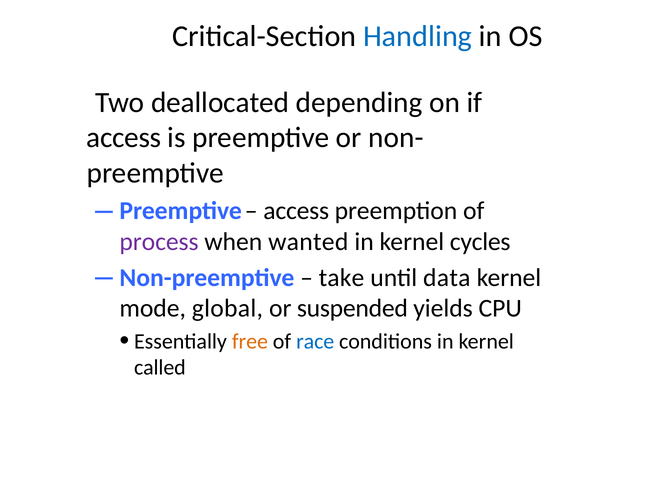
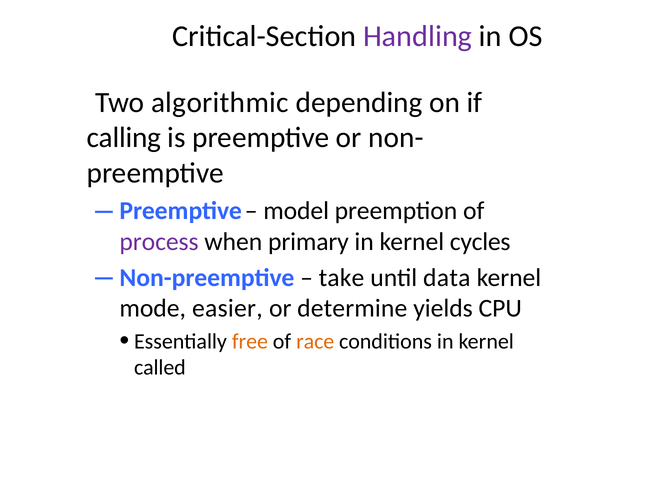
Handling colour: blue -> purple
deallocated: deallocated -> algorithmic
access at (124, 138): access -> calling
access at (296, 211): access -> model
wanted: wanted -> primary
global: global -> easier
suspended: suspended -> determine
race colour: blue -> orange
